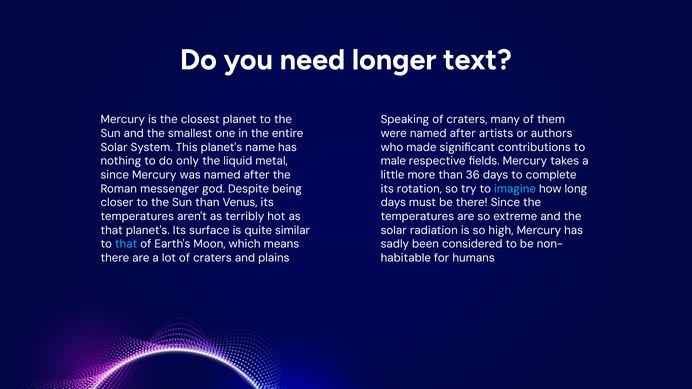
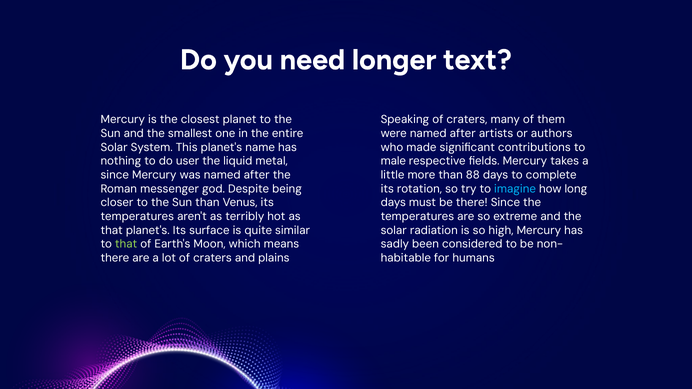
only: only -> user
36: 36 -> 88
that at (126, 244) colour: light blue -> light green
